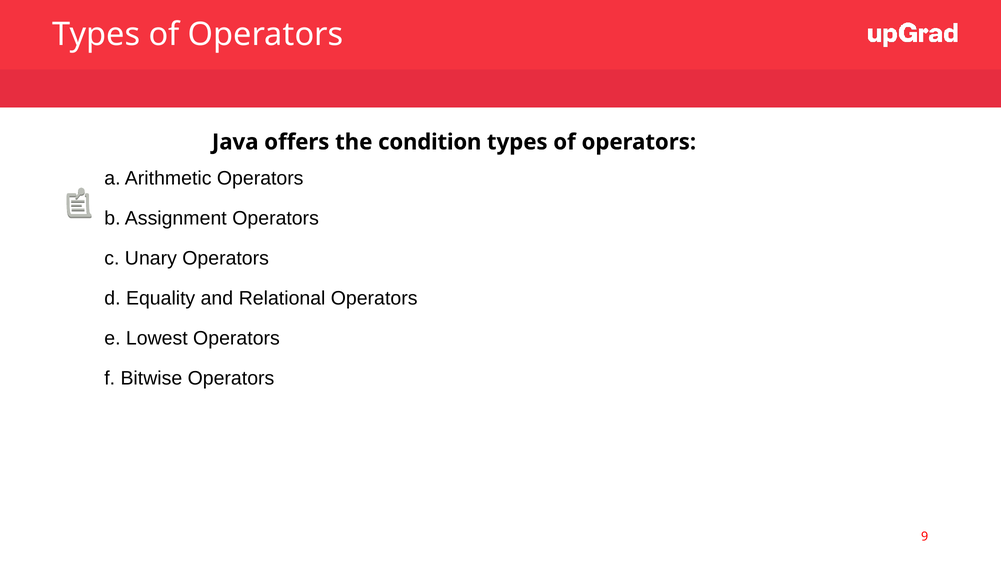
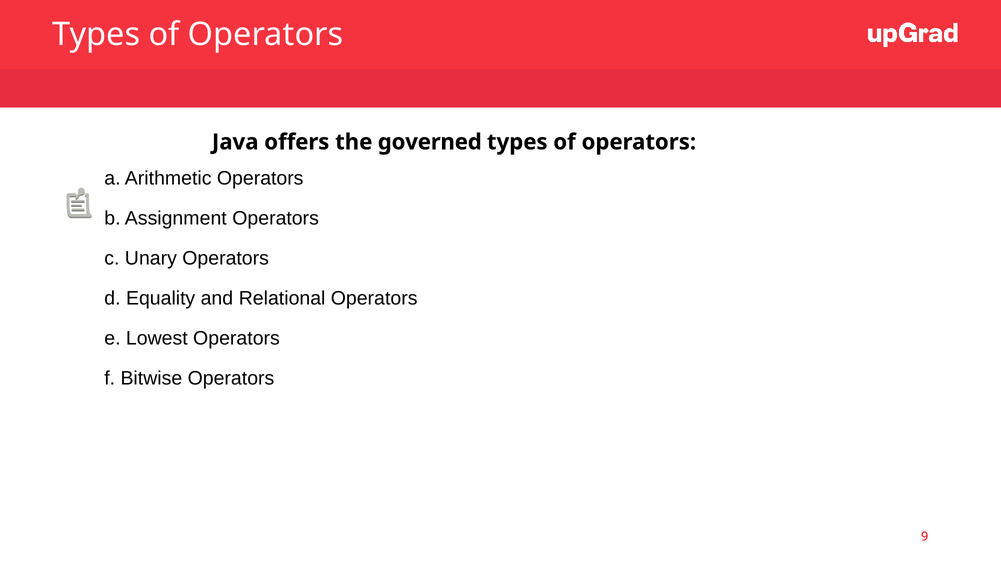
condition: condition -> governed
